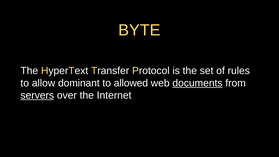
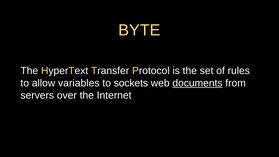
dominant: dominant -> variables
allowed: allowed -> sockets
servers underline: present -> none
